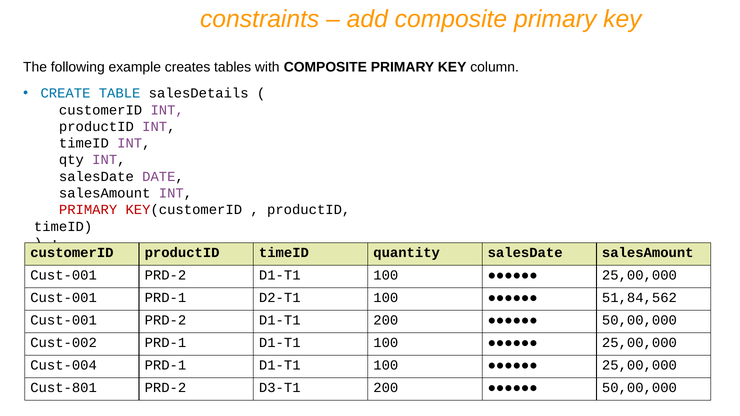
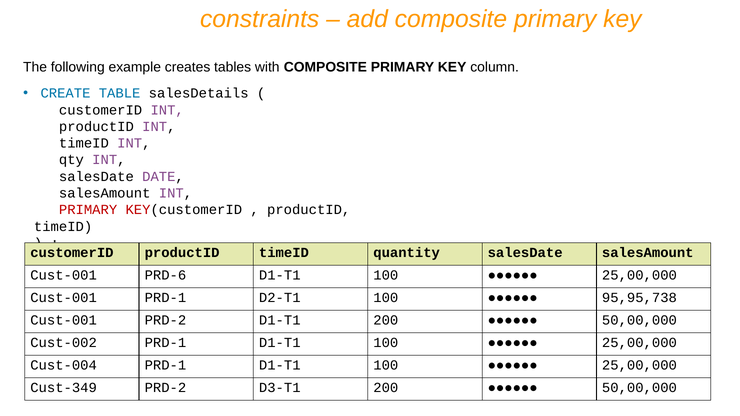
PRD-2 at (165, 275): PRD-2 -> PRD-6
51,84,562: 51,84,562 -> 95,95,738
Cust-801: Cust-801 -> Cust-349
